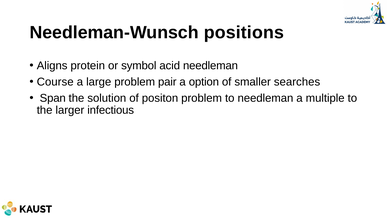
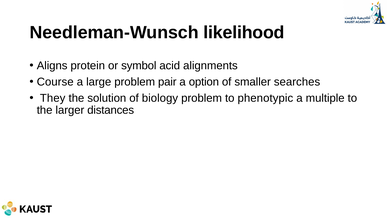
positions: positions -> likelihood
acid needleman: needleman -> alignments
Span: Span -> They
positon: positon -> biology
to needleman: needleman -> phenotypic
infectious: infectious -> distances
